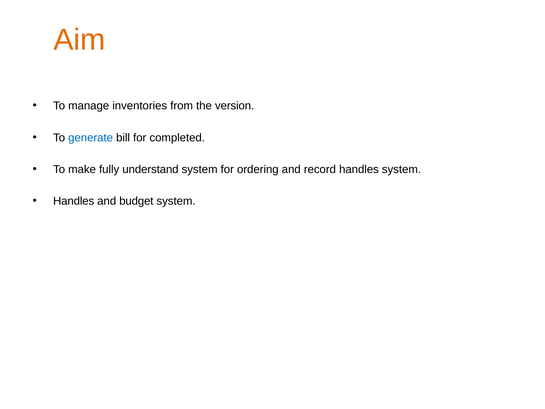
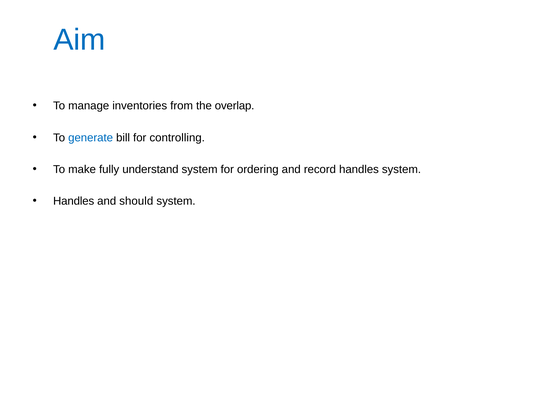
Aim colour: orange -> blue
version: version -> overlap
completed: completed -> controlling
budget: budget -> should
